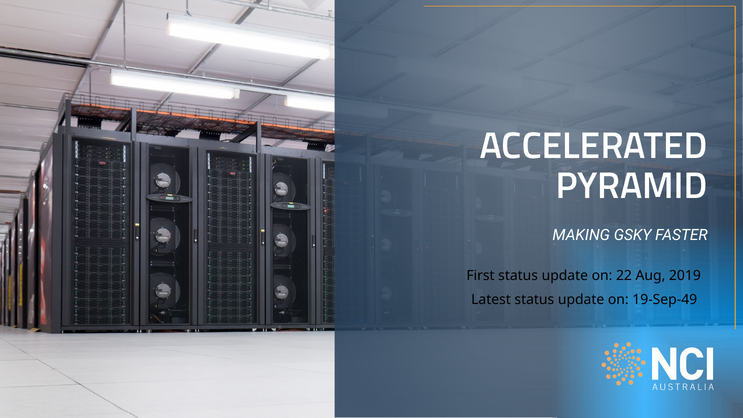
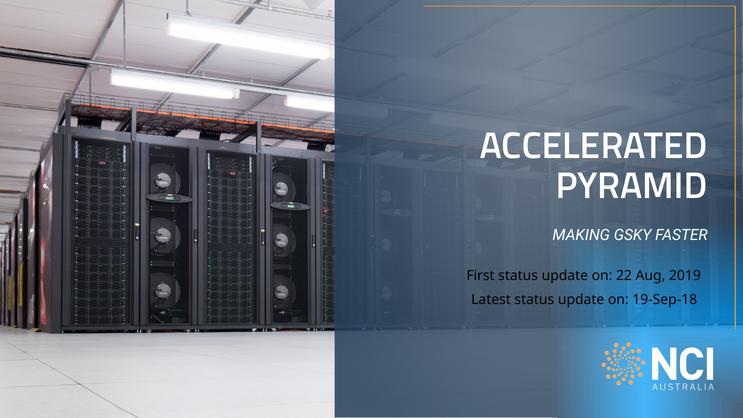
19-Sep-49: 19-Sep-49 -> 19-Sep-18
